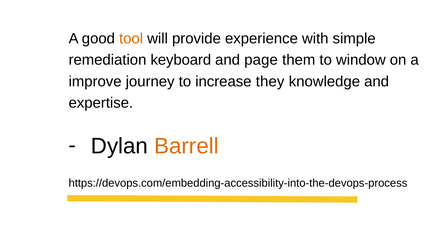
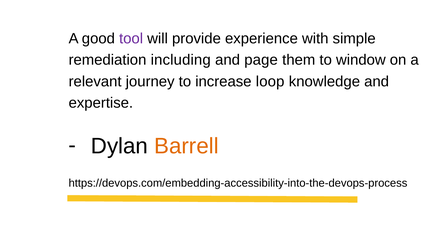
tool colour: orange -> purple
keyboard: keyboard -> including
improve: improve -> relevant
they: they -> loop
